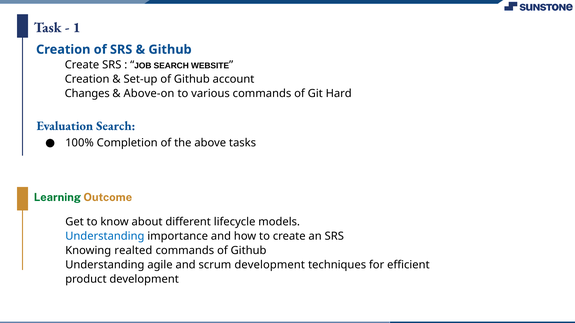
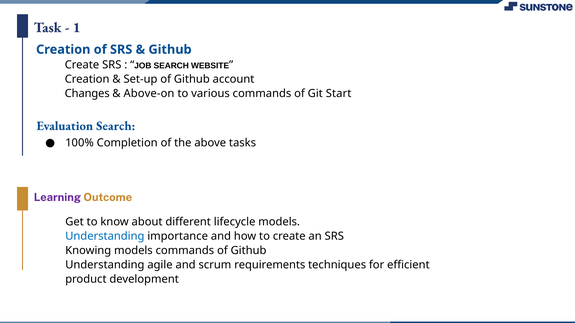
Hard: Hard -> Start
Learning colour: green -> purple
Knowing realted: realted -> models
scrum development: development -> requirements
